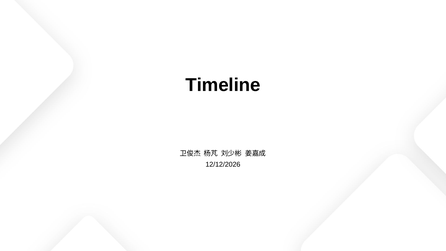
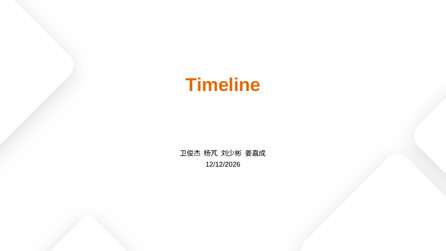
Timeline colour: black -> orange
